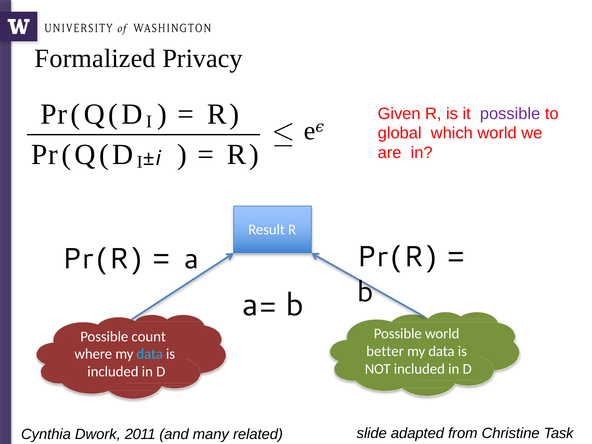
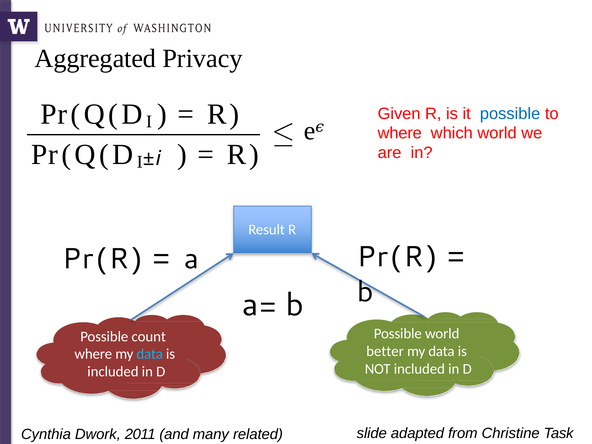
Formalized: Formalized -> Aggregated
possible at (510, 114) colour: purple -> blue
global at (400, 133): global -> where
